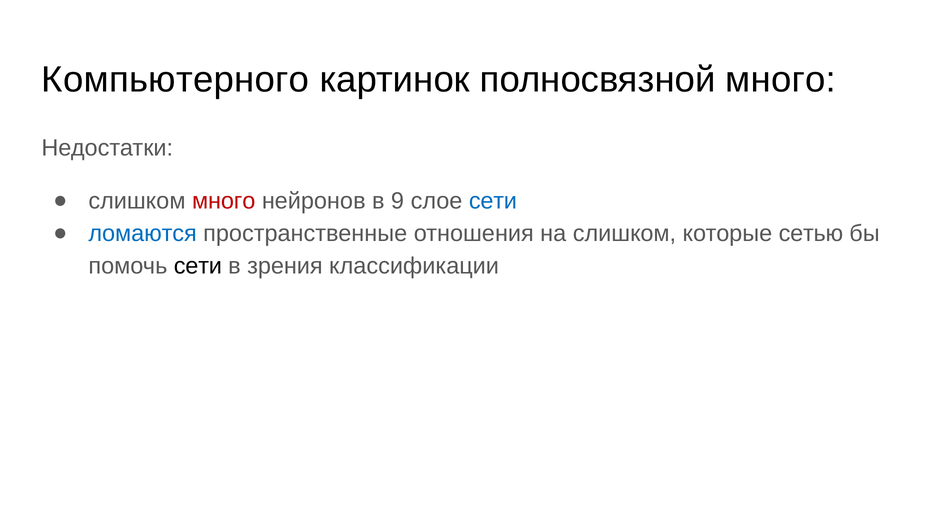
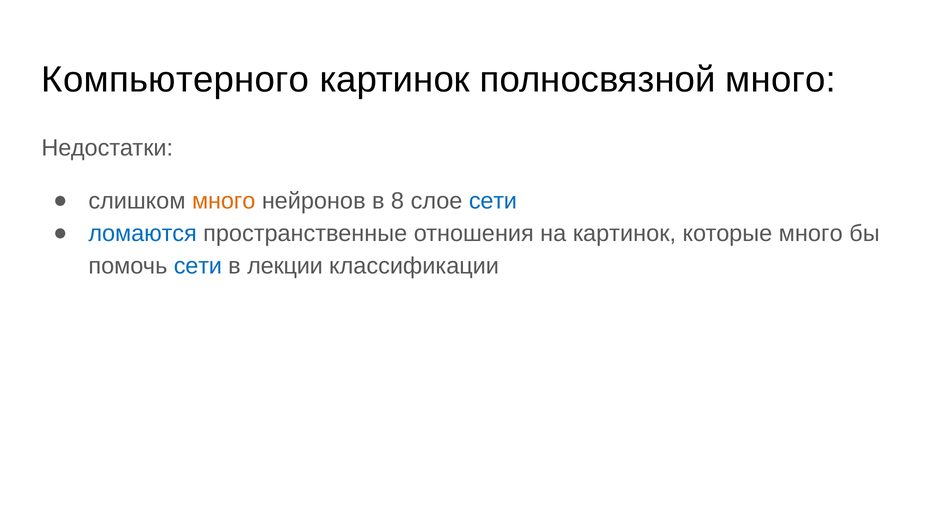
много at (224, 201) colour: red -> orange
9: 9 -> 8
на слишком: слишком -> картинок
которые сетью: сетью -> много
сети at (198, 266) colour: black -> blue
зрения: зрения -> лекции
